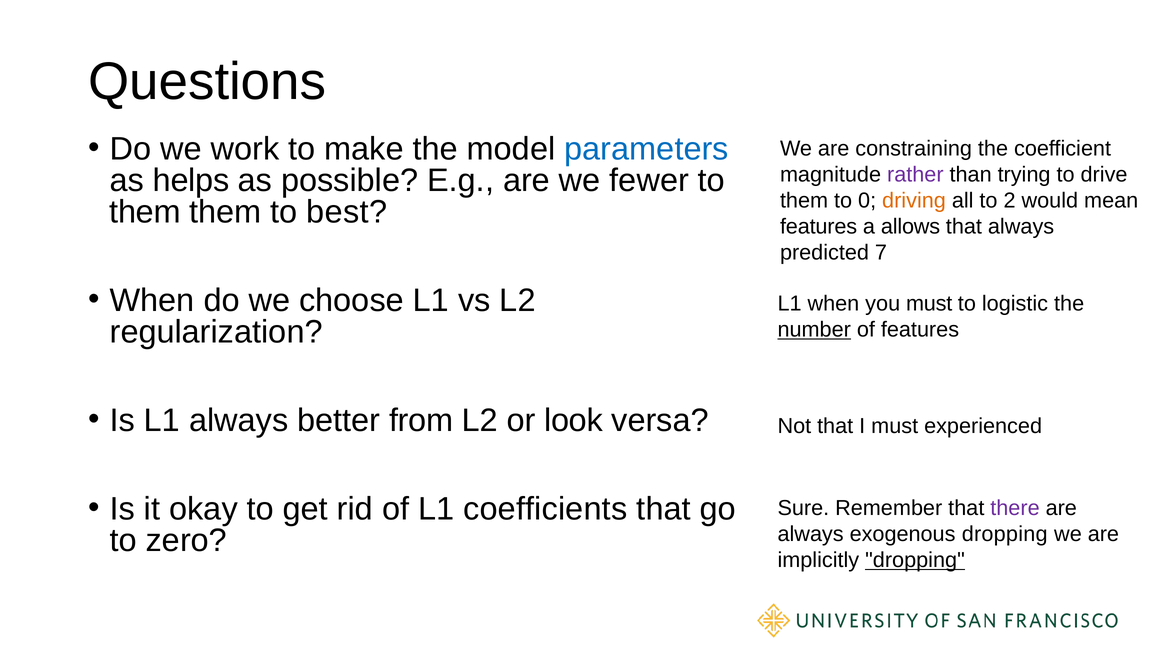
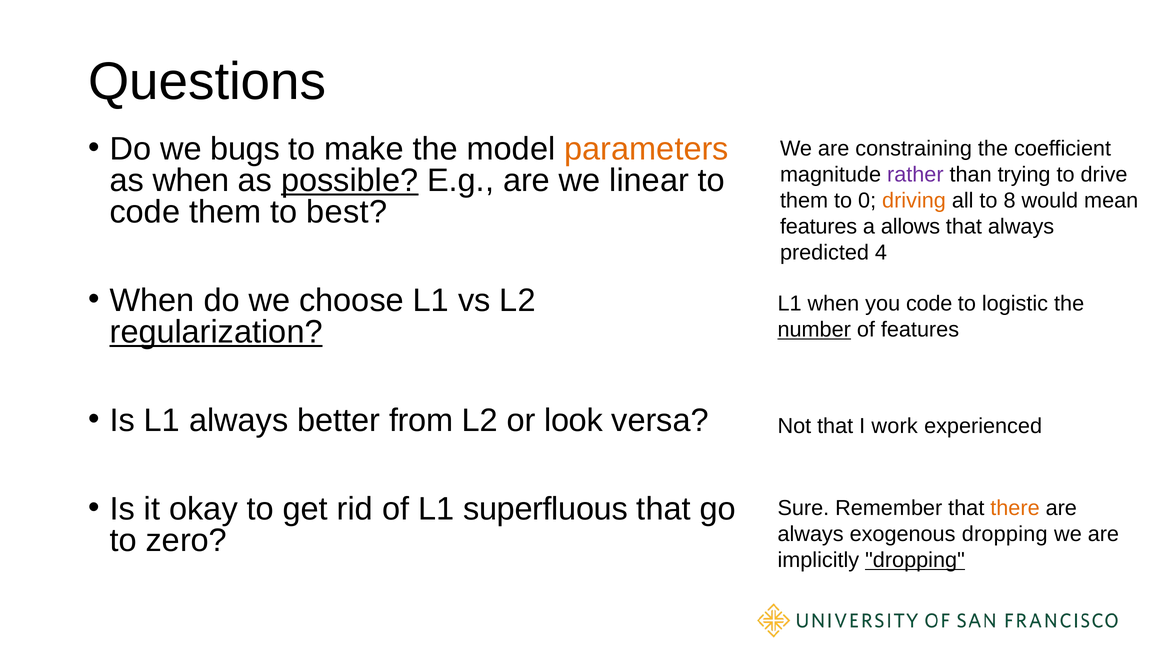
work: work -> bugs
parameters colour: blue -> orange
as helps: helps -> when
possible underline: none -> present
fewer: fewer -> linear
2: 2 -> 8
them at (145, 212): them -> code
7: 7 -> 4
you must: must -> code
regularization underline: none -> present
I must: must -> work
coefficients: coefficients -> superfluous
there colour: purple -> orange
